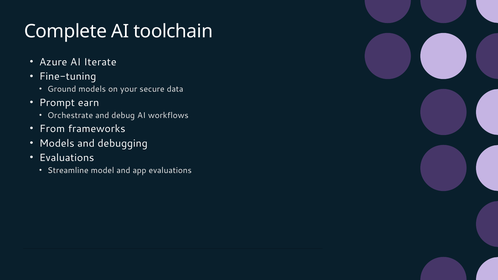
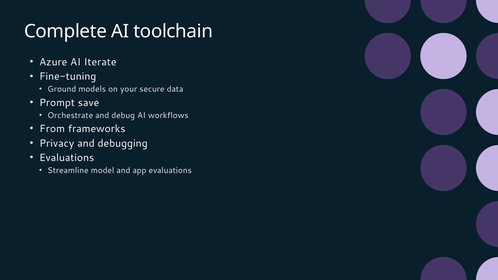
earn: earn -> save
Models at (57, 143): Models -> Privacy
